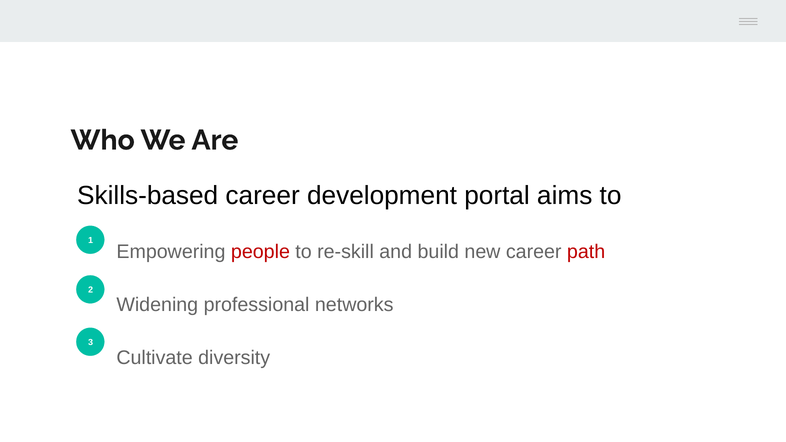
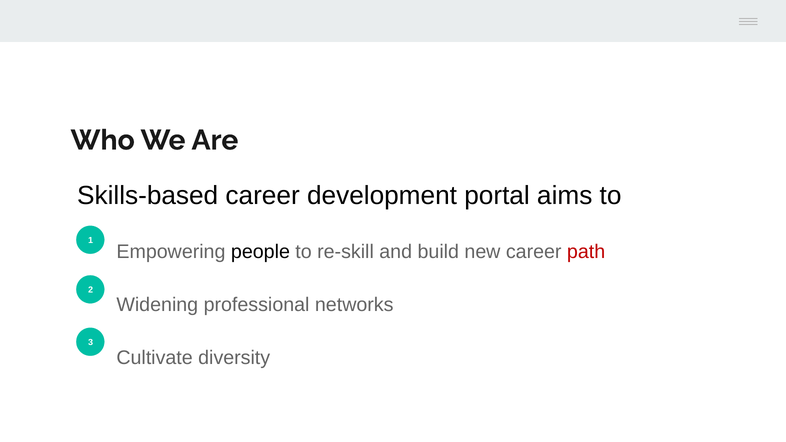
people colour: red -> black
